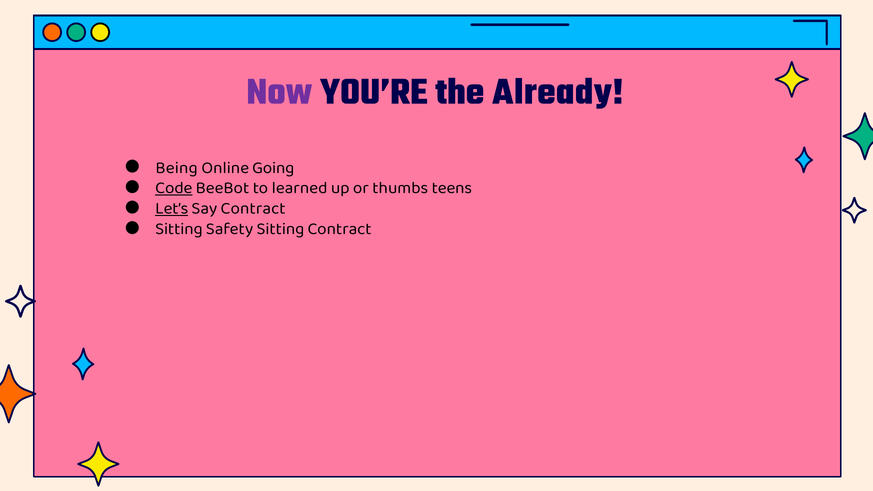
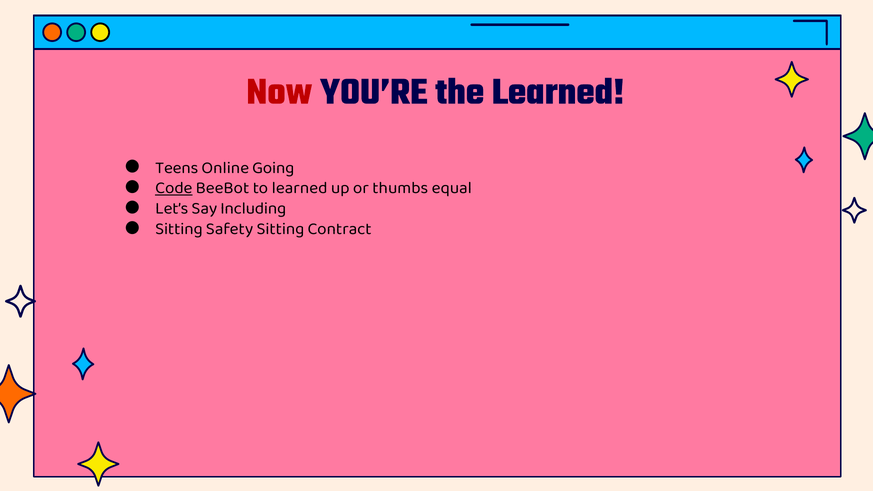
Now colour: purple -> red
the Already: Already -> Learned
Being: Being -> Teens
teens: teens -> equal
Let’s underline: present -> none
Say Contract: Contract -> Including
